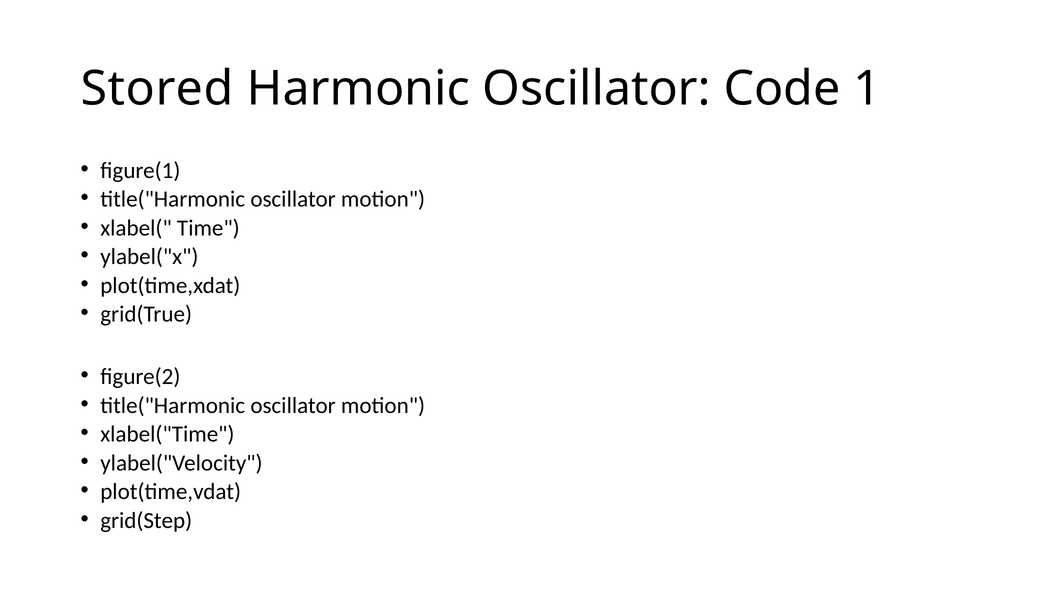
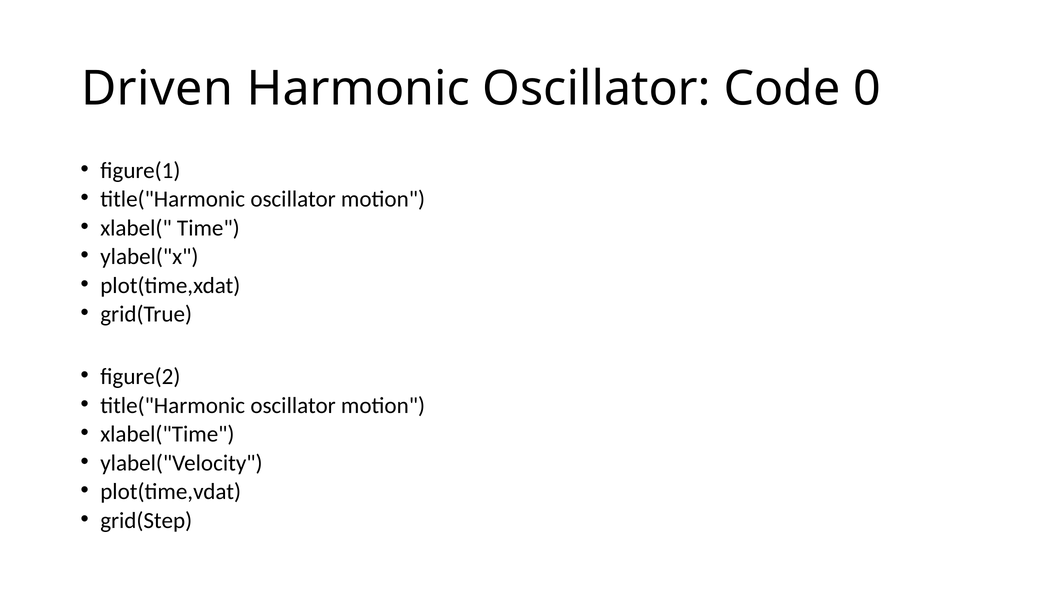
Stored: Stored -> Driven
1: 1 -> 0
